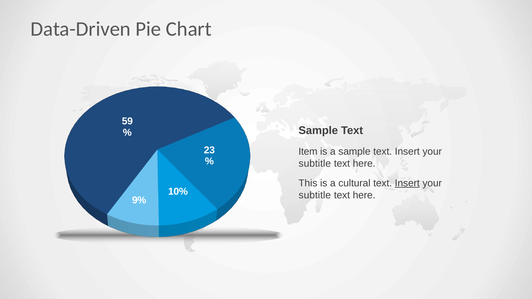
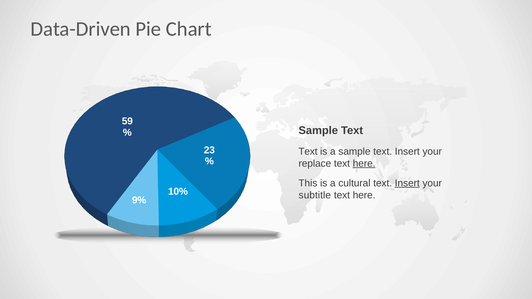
Item at (308, 152): Item -> Text
subtitle at (315, 164): subtitle -> replace
here at (364, 164) underline: none -> present
